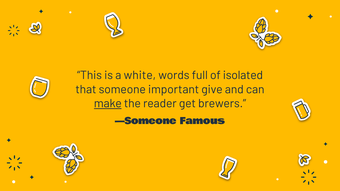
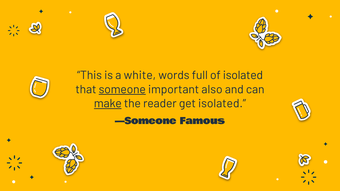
someone underline: none -> present
give: give -> also
get brewers: brewers -> isolated
